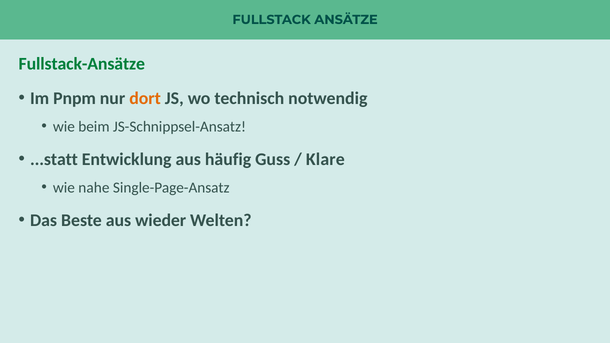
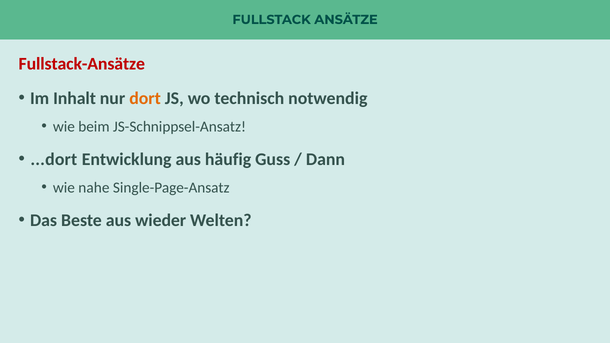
Fullstack-Ansätze colour: green -> red
Pnpm: Pnpm -> Inhalt
...statt: ...statt -> ...dort
Klare: Klare -> Dann
